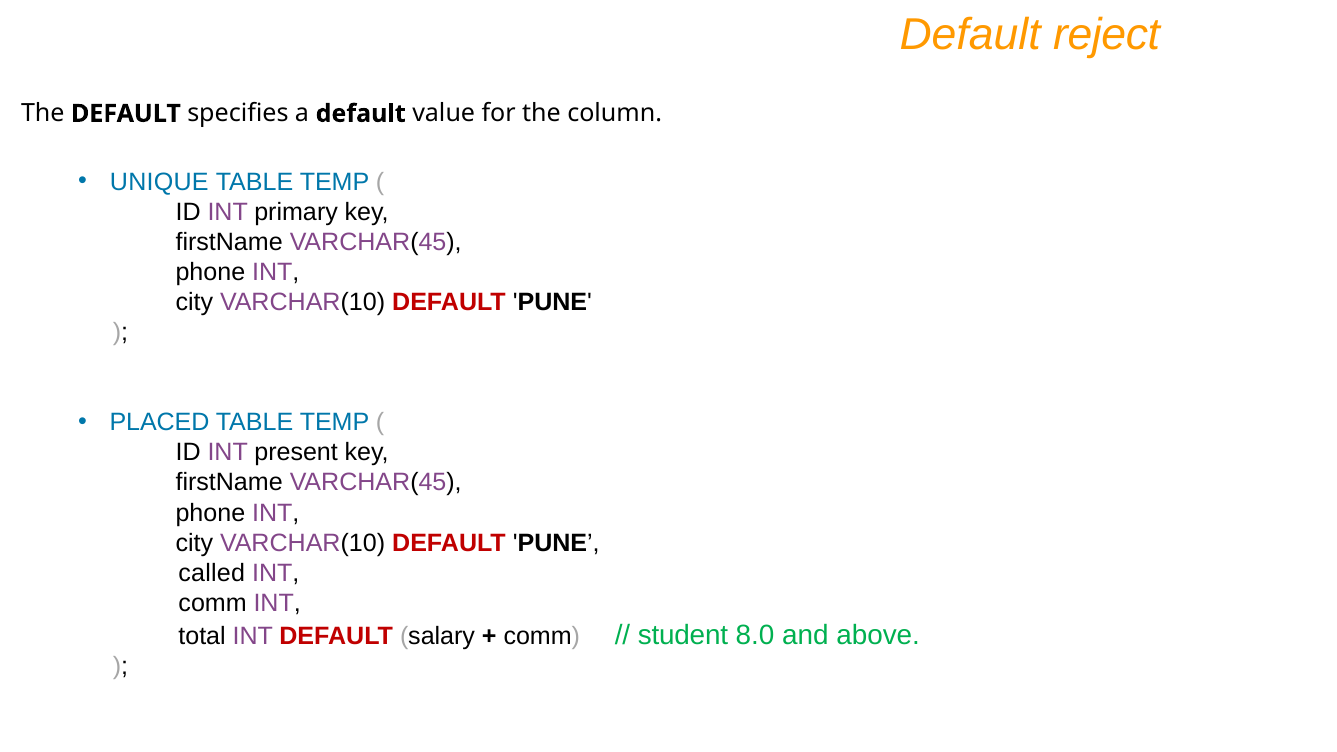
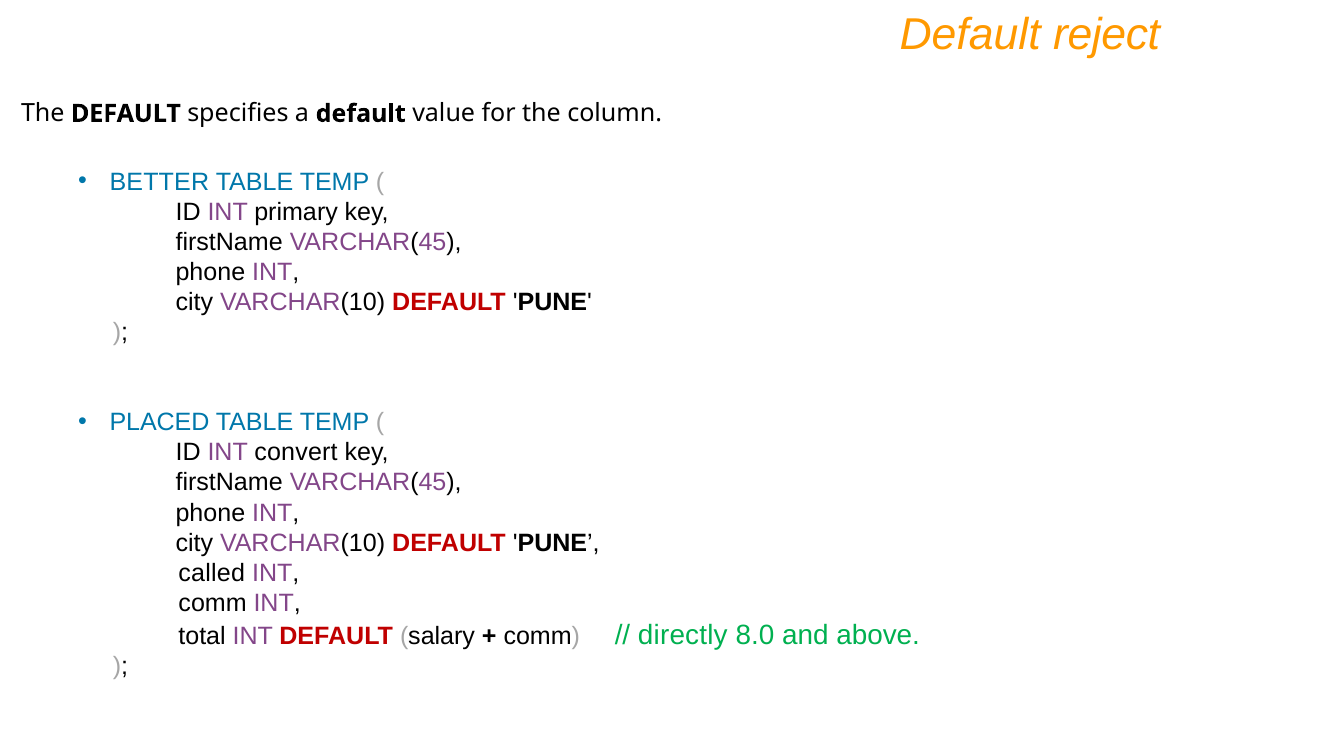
UNIQUE: UNIQUE -> BETTER
present: present -> convert
student: student -> directly
